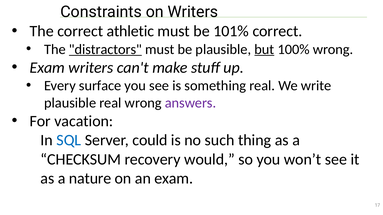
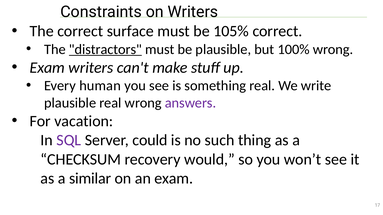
athletic: athletic -> surface
101%: 101% -> 105%
but underline: present -> none
surface: surface -> human
SQL colour: blue -> purple
nature: nature -> similar
